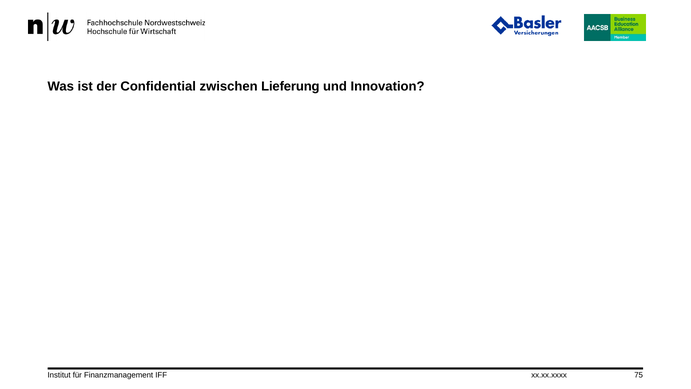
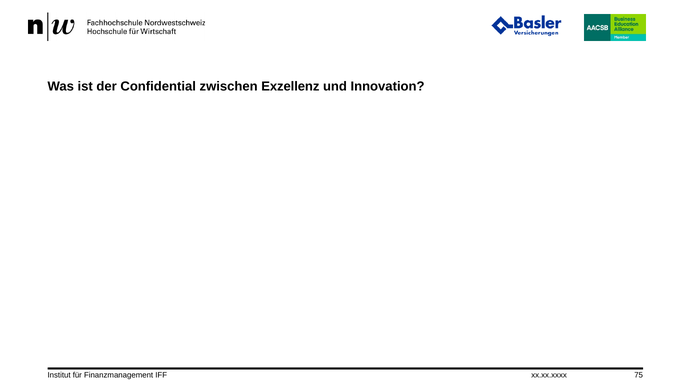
Lieferung: Lieferung -> Exzellenz
